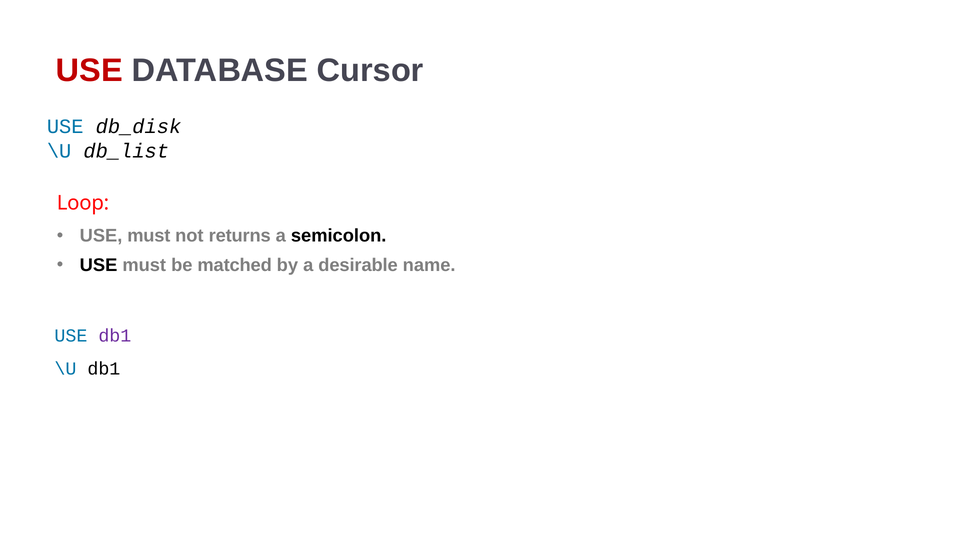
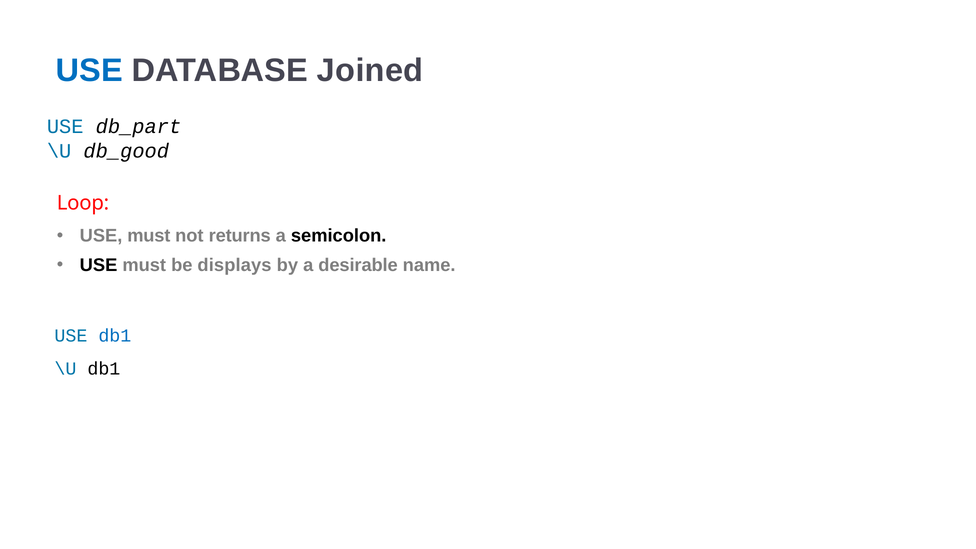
USE at (89, 71) colour: red -> blue
Cursor: Cursor -> Joined
db_disk: db_disk -> db_part
db_list: db_list -> db_good
matched: matched -> displays
db1 at (115, 336) colour: purple -> blue
